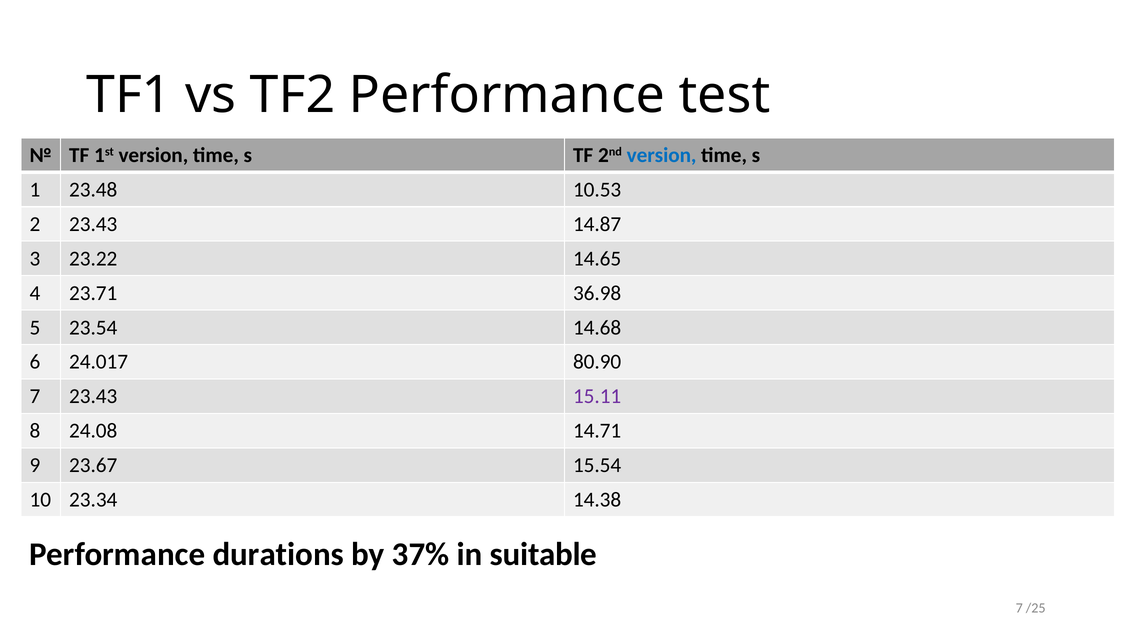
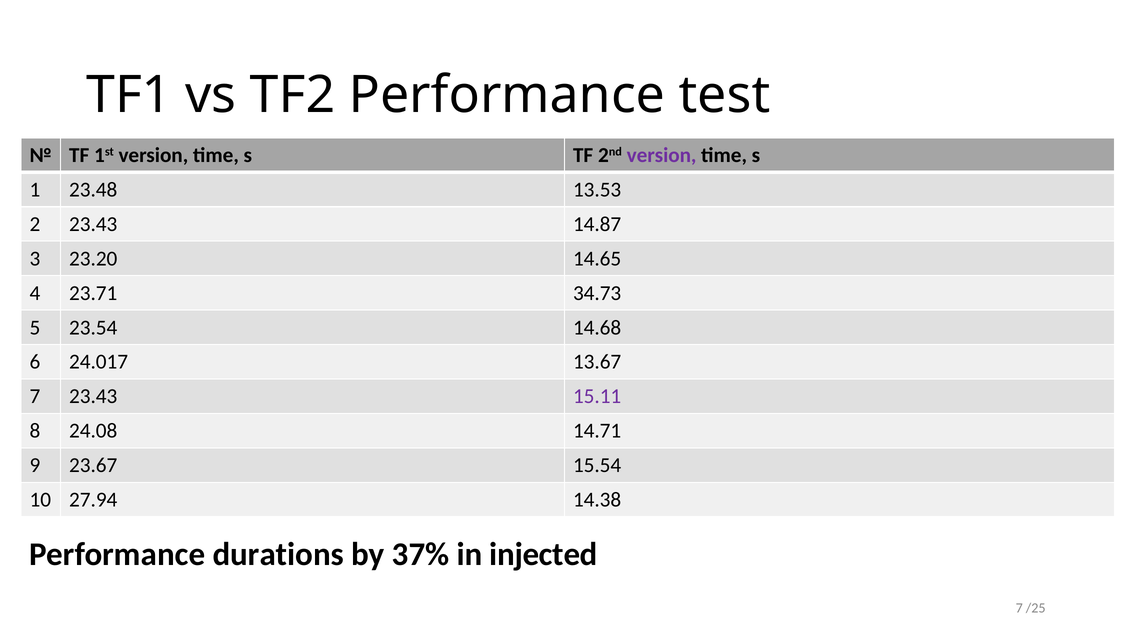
version at (662, 155) colour: blue -> purple
10.53: 10.53 -> 13.53
23.22: 23.22 -> 23.20
36.98: 36.98 -> 34.73
80.90: 80.90 -> 13.67
23.34: 23.34 -> 27.94
suitable: suitable -> injected
